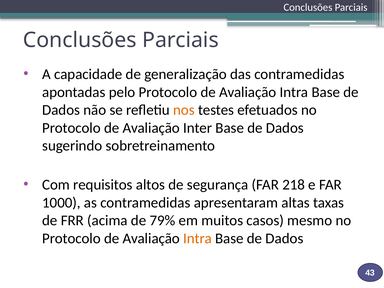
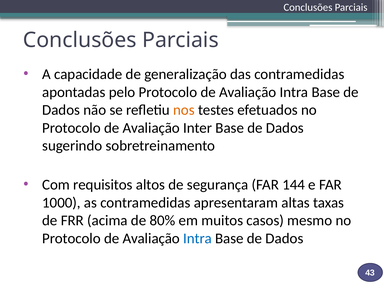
218: 218 -> 144
79%: 79% -> 80%
Intra at (198, 238) colour: orange -> blue
